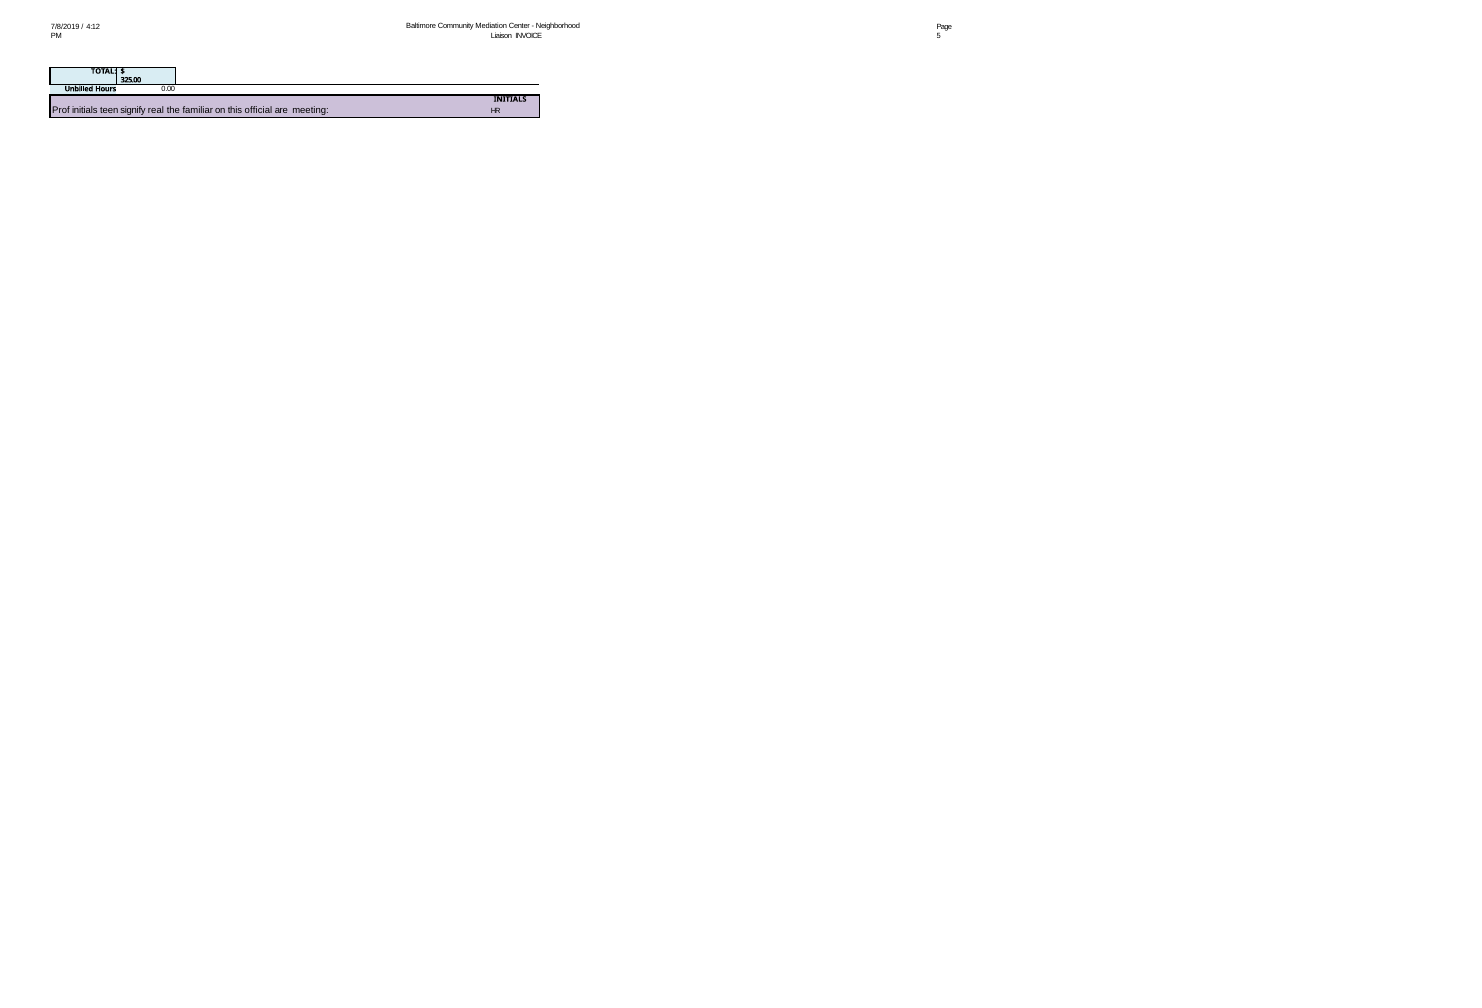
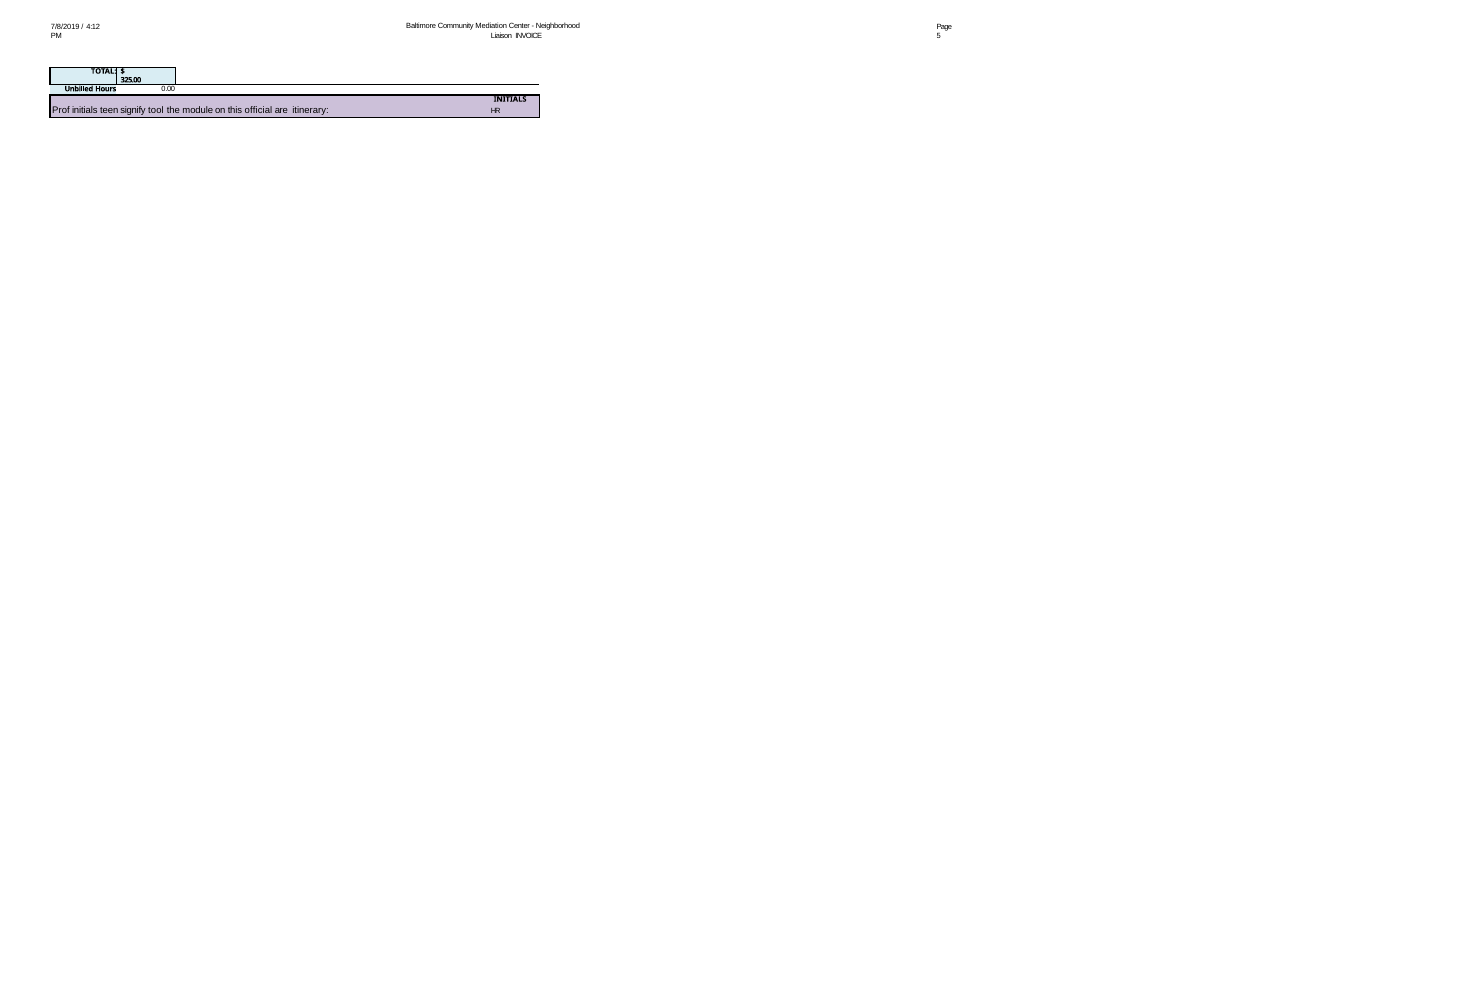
real: real -> tool
familiar: familiar -> module
meeting: meeting -> itinerary
